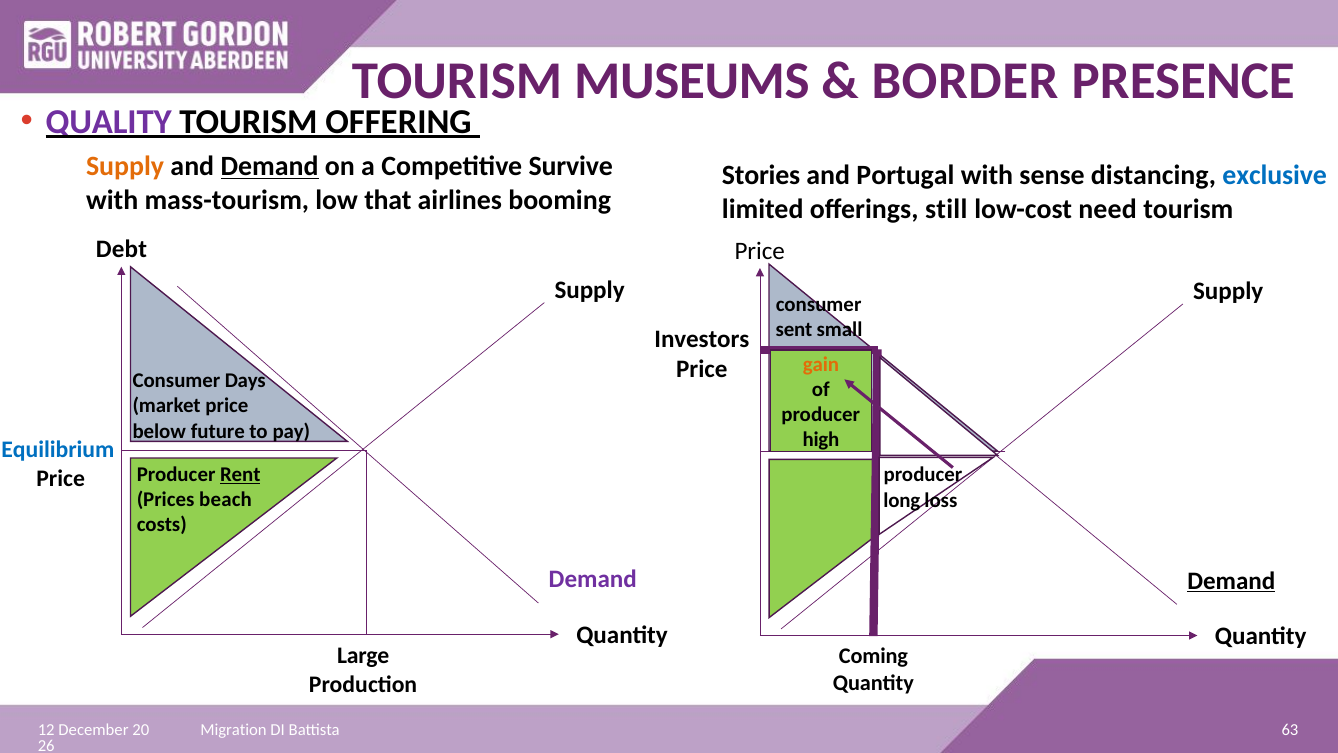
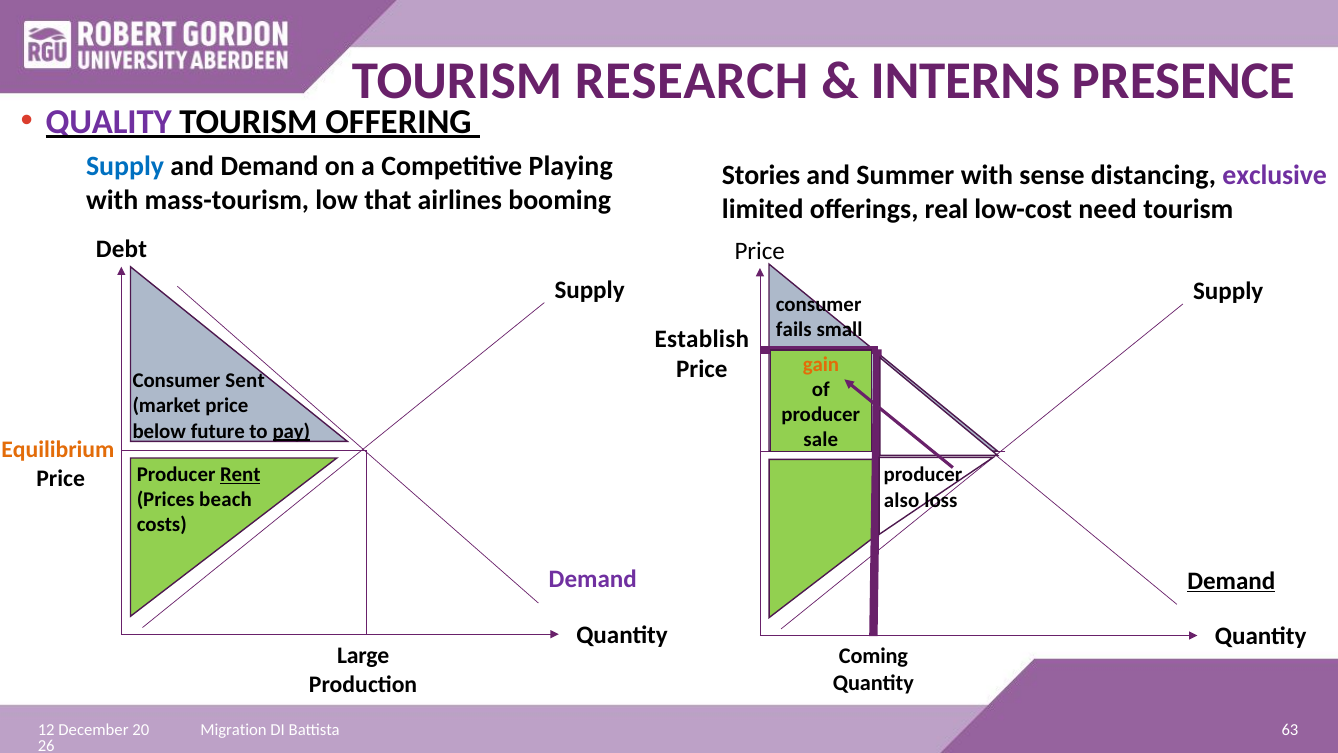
MUSEUMS: MUSEUMS -> RESEARCH
BORDER: BORDER -> INTERNS
Supply at (125, 166) colour: orange -> blue
Demand at (270, 166) underline: present -> none
Survive: Survive -> Playing
Portugal: Portugal -> Summer
exclusive colour: blue -> purple
still: still -> real
sent: sent -> fails
Investors: Investors -> Establish
Days: Days -> Sent
pay underline: none -> present
high: high -> sale
Equilibrium colour: blue -> orange
long: long -> also
